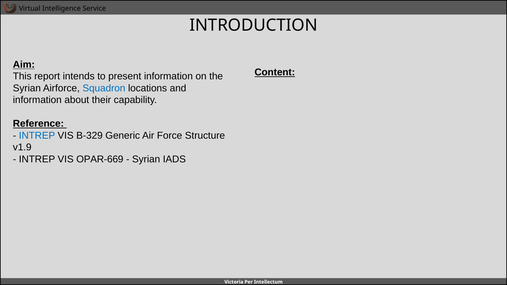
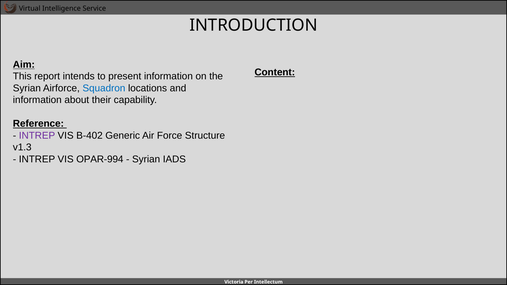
INTREP at (37, 136) colour: blue -> purple
B-329: B-329 -> B-402
v1.9: v1.9 -> v1.3
OPAR-669: OPAR-669 -> OPAR-994
